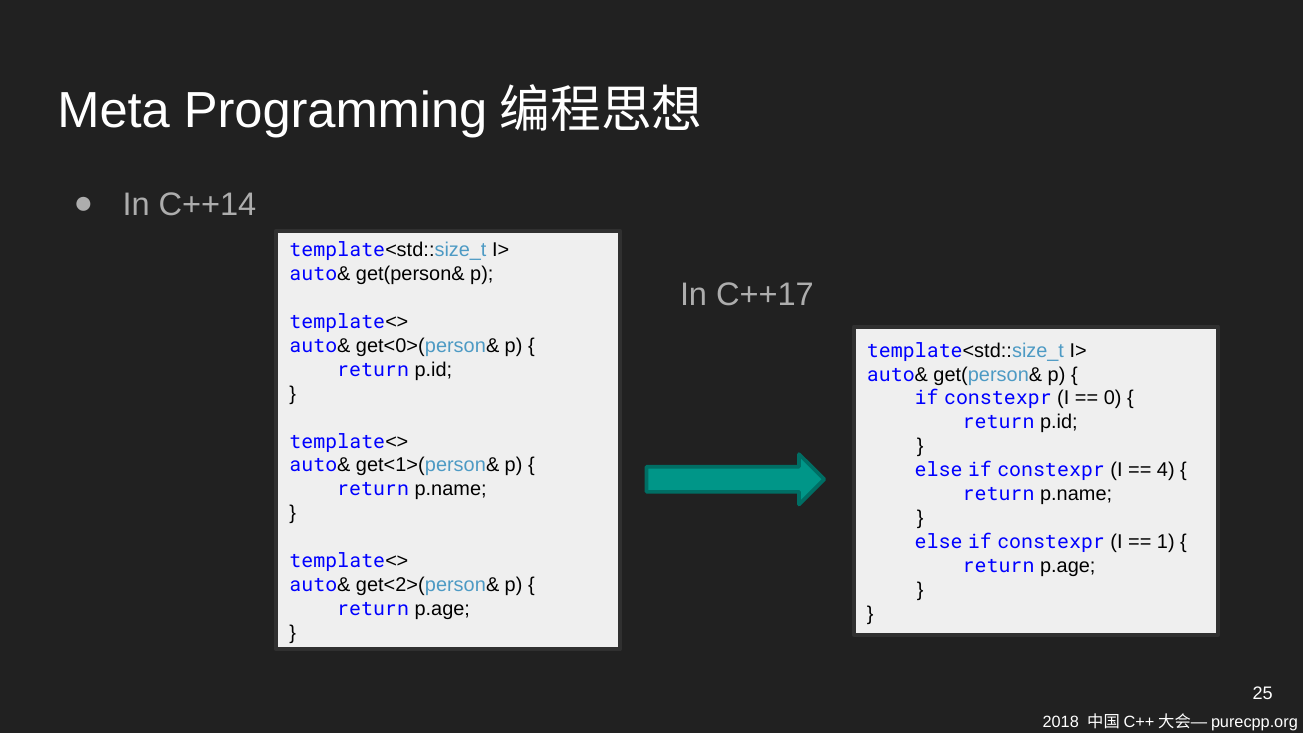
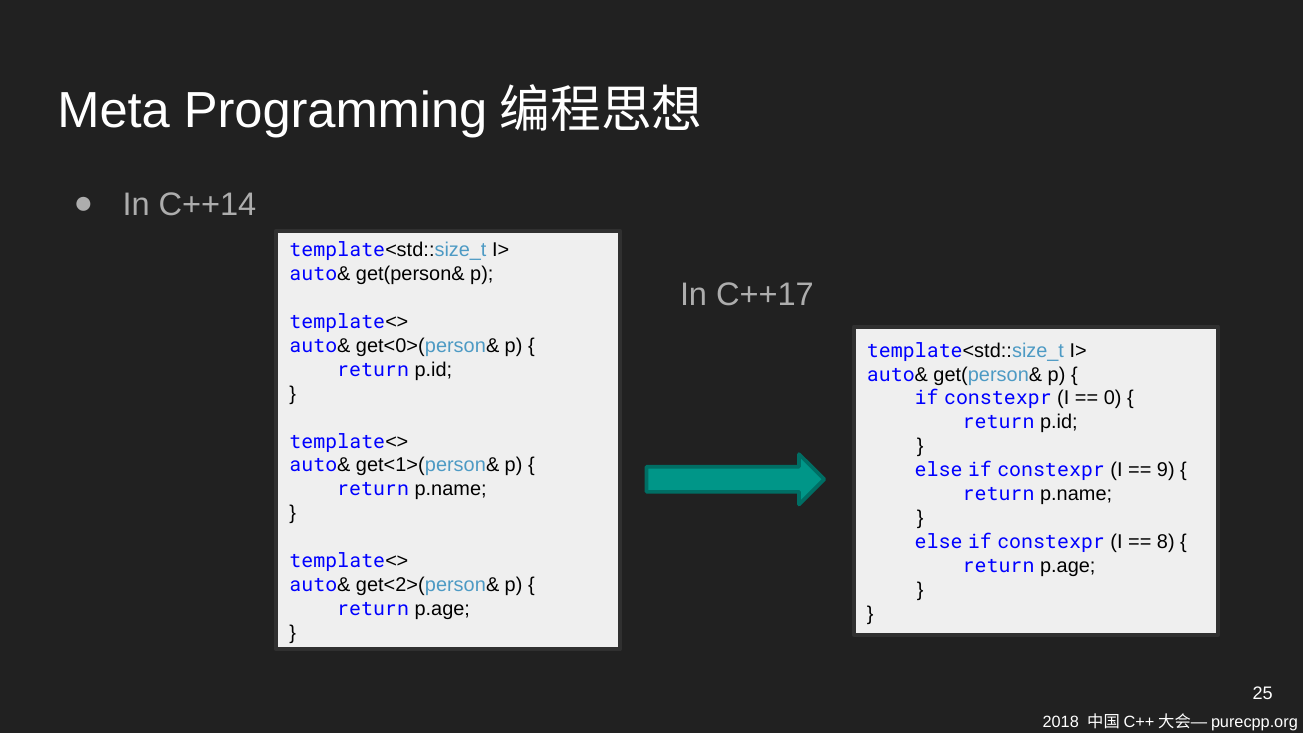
4: 4 -> 9
1: 1 -> 8
